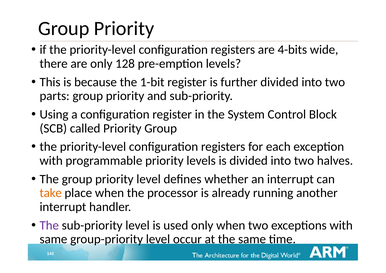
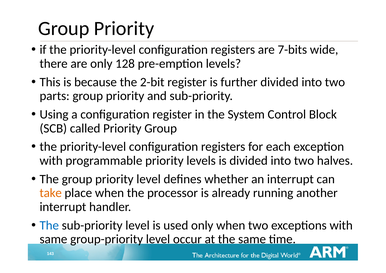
4-bits: 4-bits -> 7-bits
1-bit: 1-bit -> 2-bit
The at (49, 225) colour: purple -> blue
